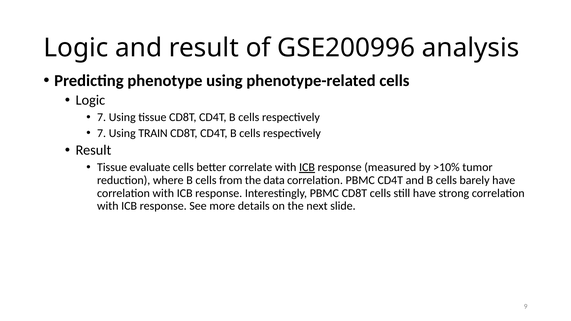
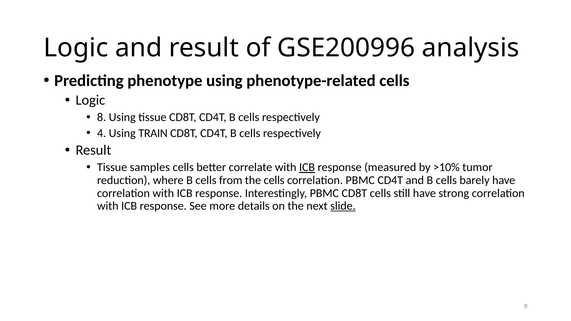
7 at (102, 117): 7 -> 8
7 at (102, 133): 7 -> 4
evaluate: evaluate -> samples
the data: data -> cells
slide underline: none -> present
